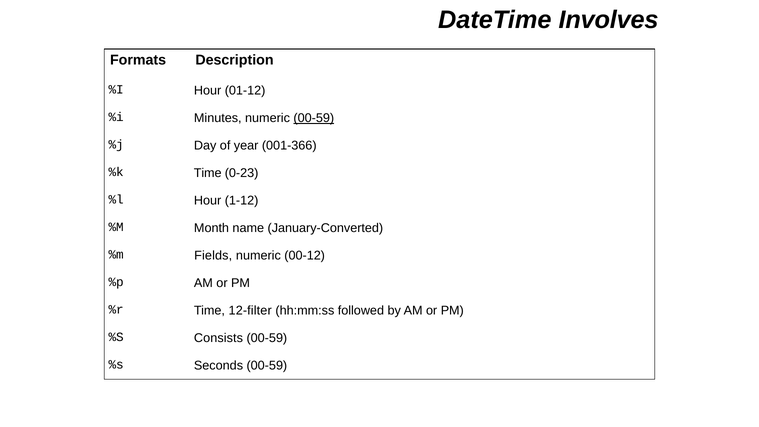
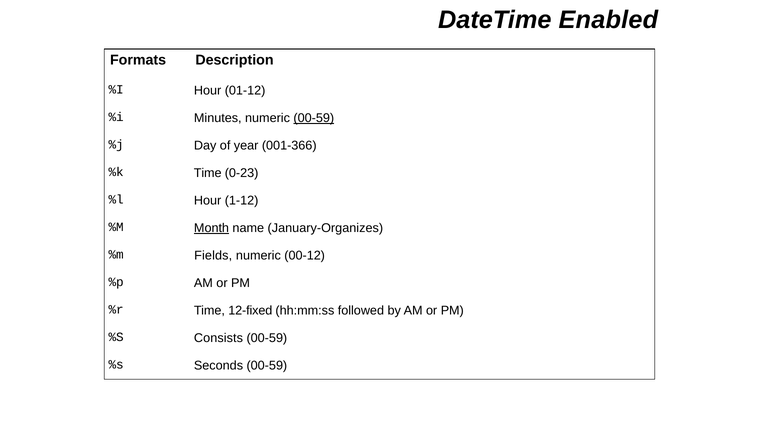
Involves: Involves -> Enabled
Month underline: none -> present
January-Converted: January-Converted -> January-Organizes
12-filter: 12-filter -> 12-fixed
